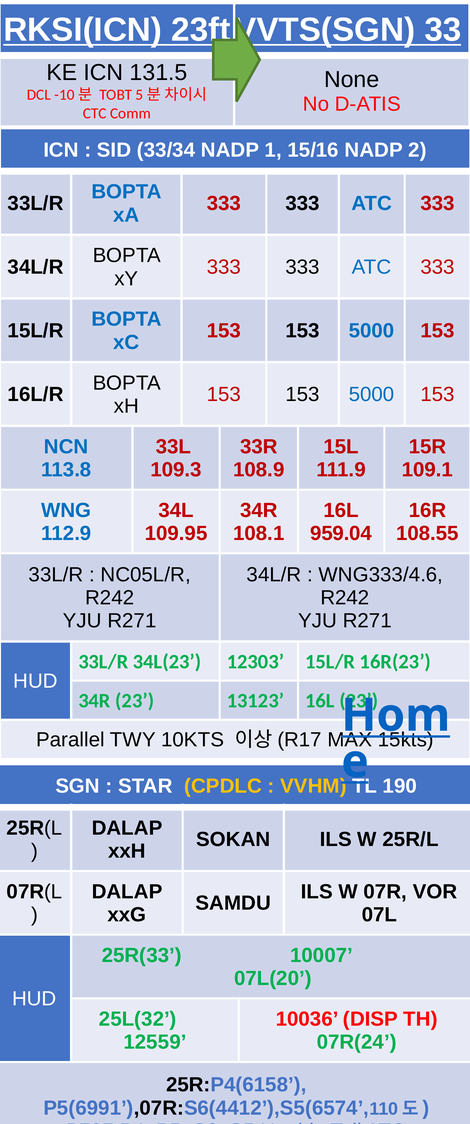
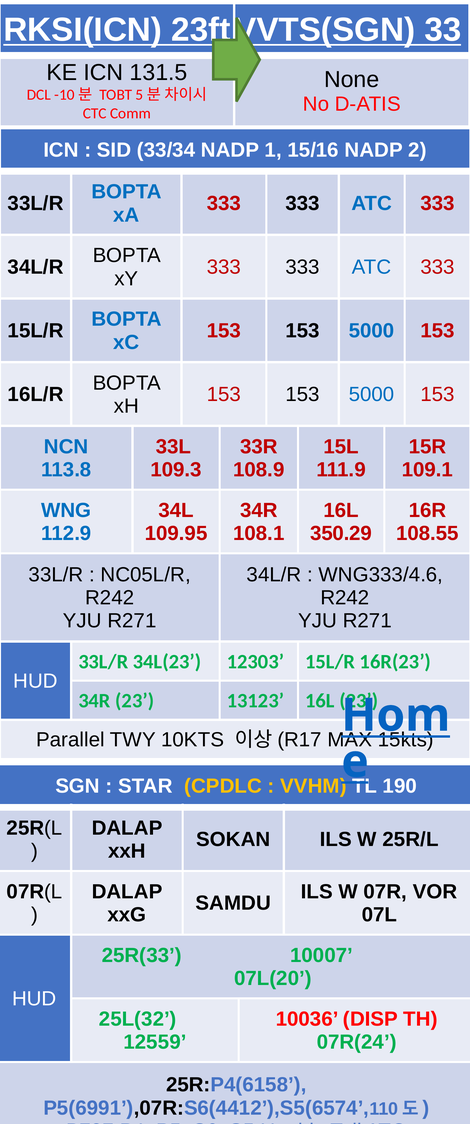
959.04: 959.04 -> 350.29
